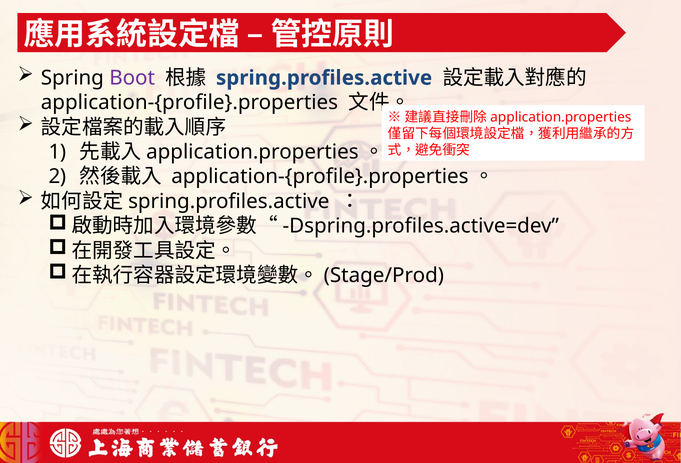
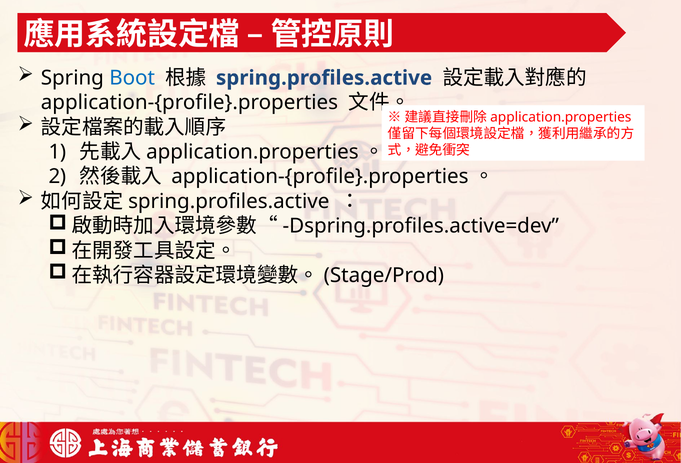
Boot colour: purple -> blue
